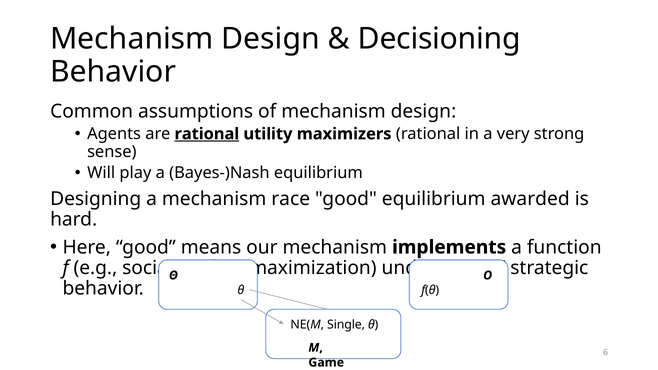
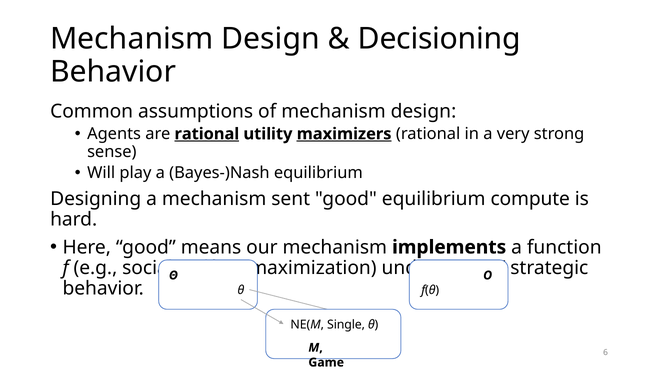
maximizers underline: none -> present
race: race -> sent
awarded: awarded -> compute
